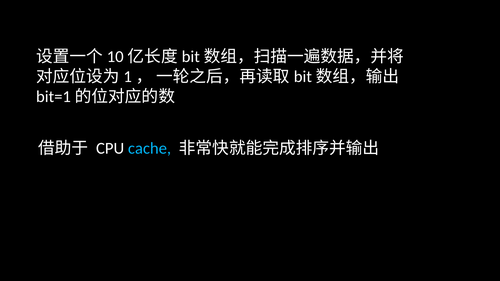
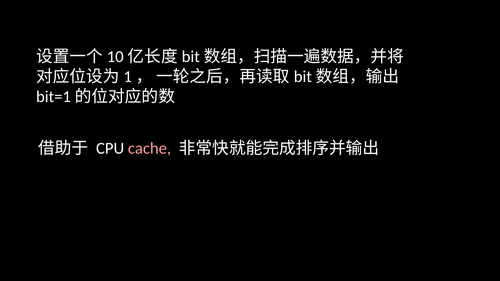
cache colour: light blue -> pink
